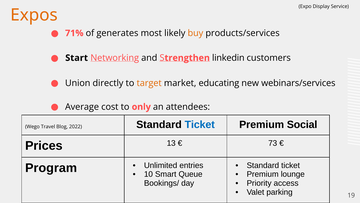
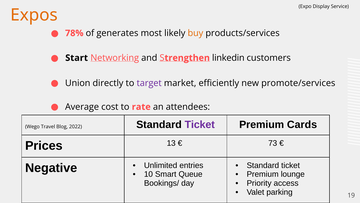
71%: 71% -> 78%
target colour: orange -> purple
educating: educating -> efficiently
webinars/services: webinars/services -> promote/services
only: only -> rate
Ticket at (200, 124) colour: blue -> purple
Social: Social -> Cards
Program: Program -> Negative
